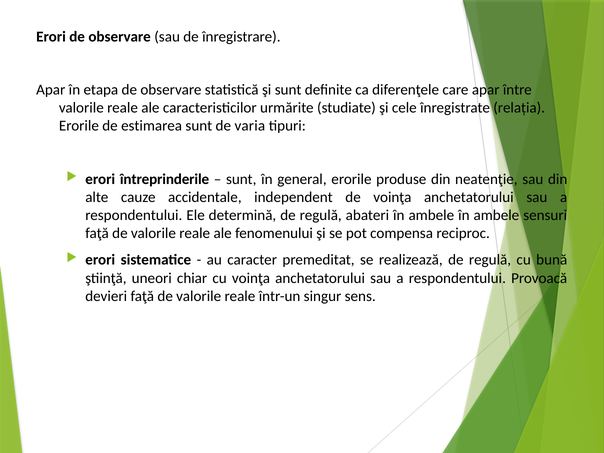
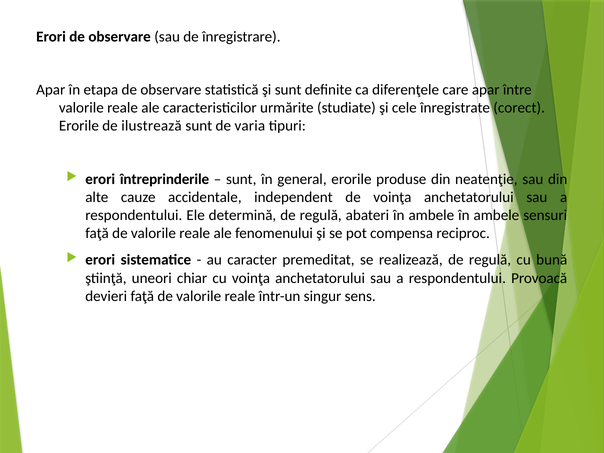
relația: relația -> corect
estimarea: estimarea -> ilustrează
